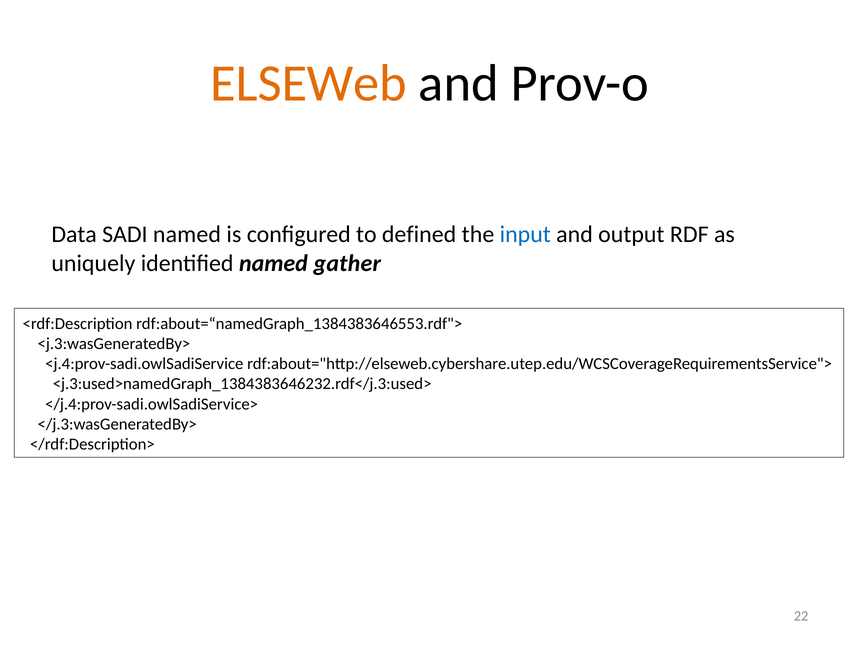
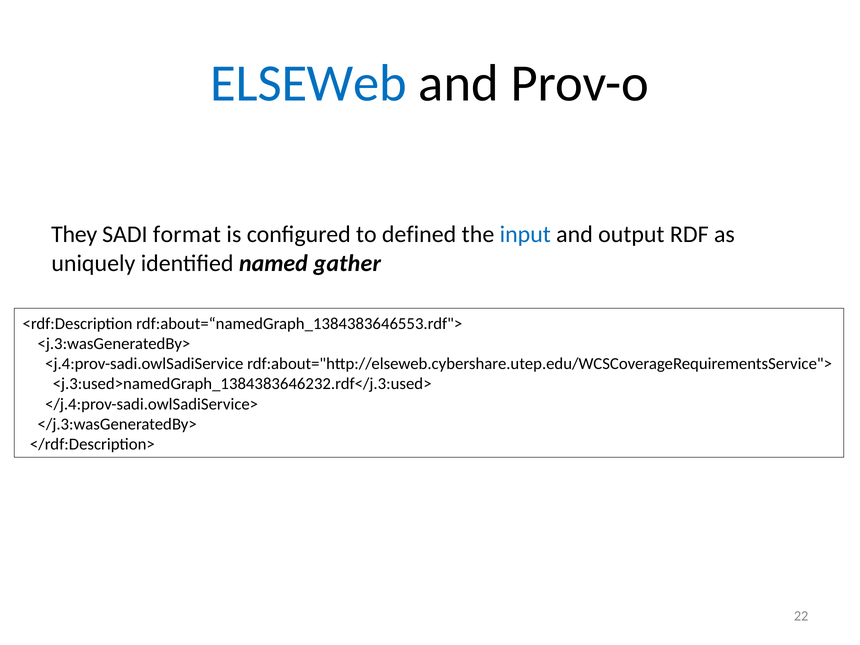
ELSEWeb colour: orange -> blue
Data: Data -> They
SADI named: named -> format
